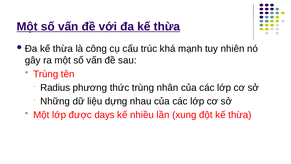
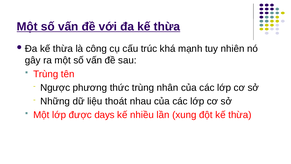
Radius: Radius -> Ngược
dựng: dựng -> thoát
